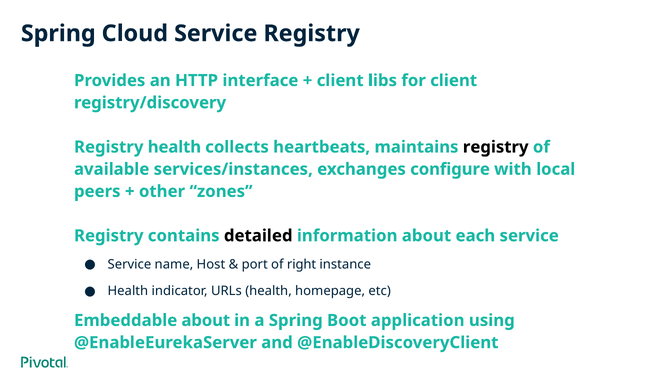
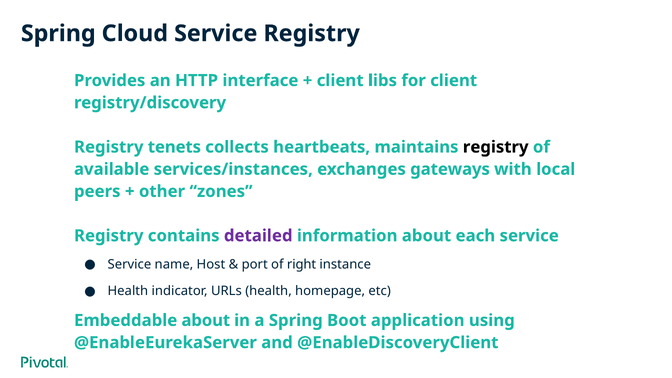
Registry health: health -> tenets
configure: configure -> gateways
detailed colour: black -> purple
